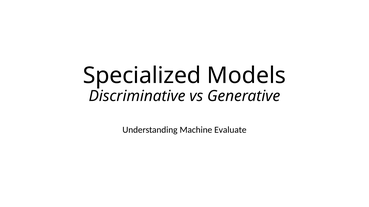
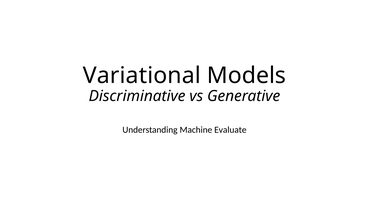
Specialized: Specialized -> Variational
